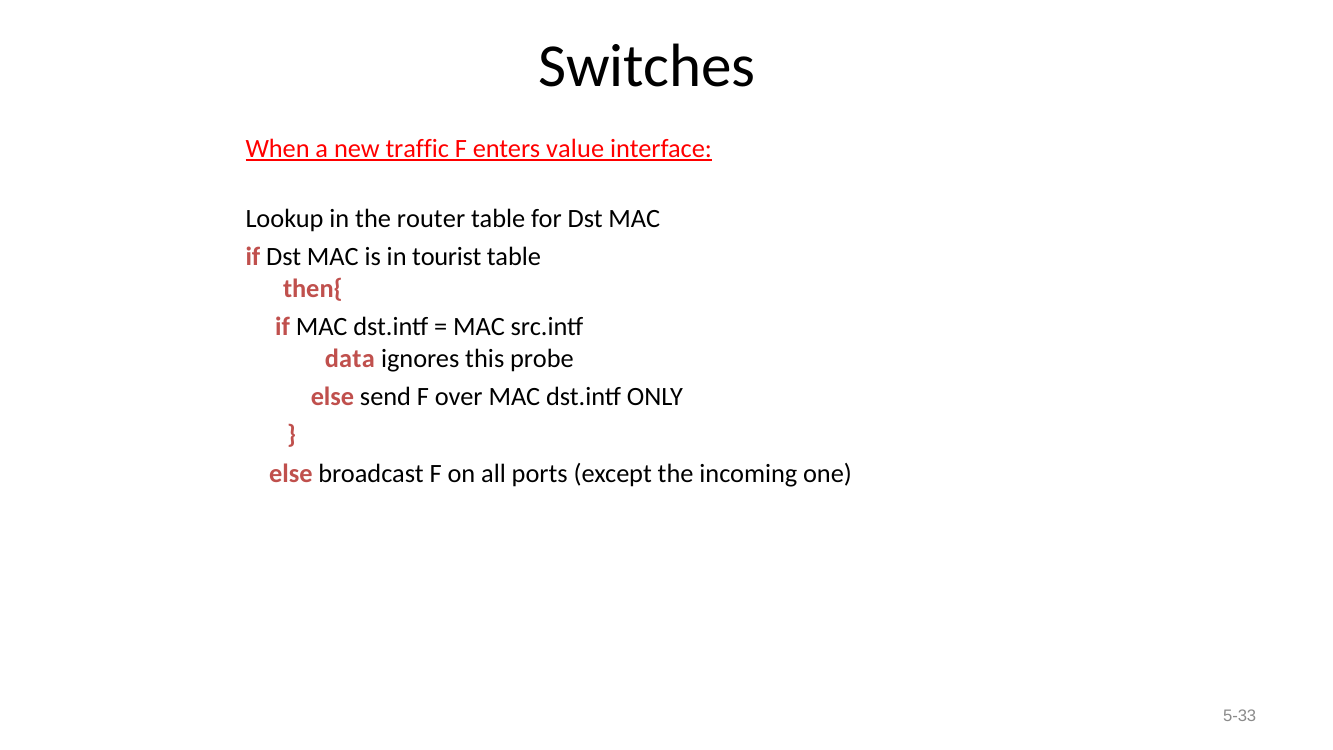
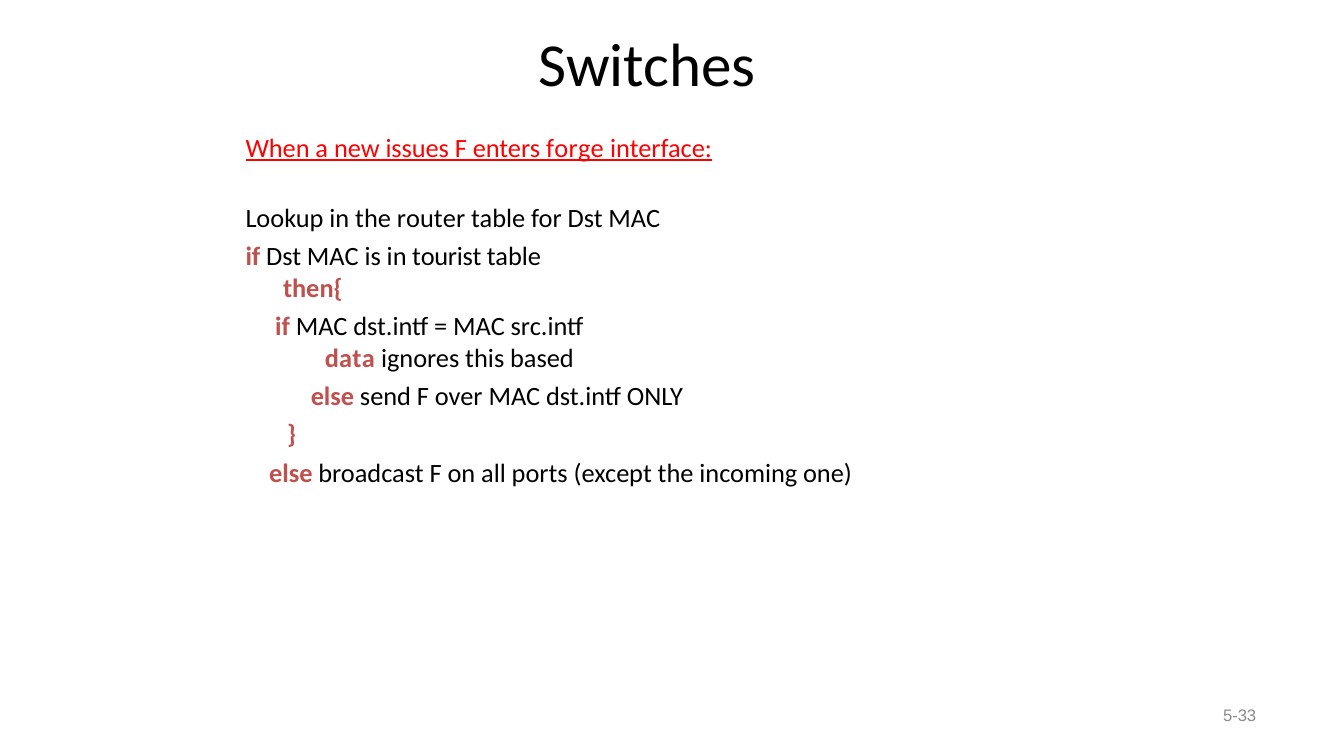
traffic: traffic -> issues
value: value -> forge
probe: probe -> based
